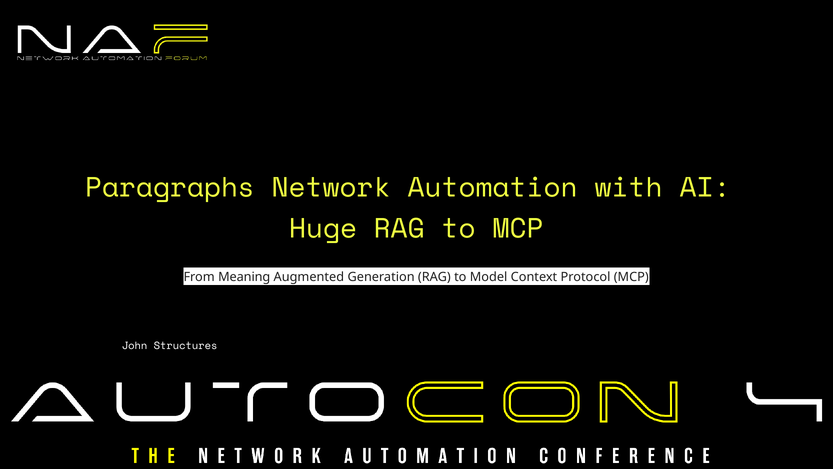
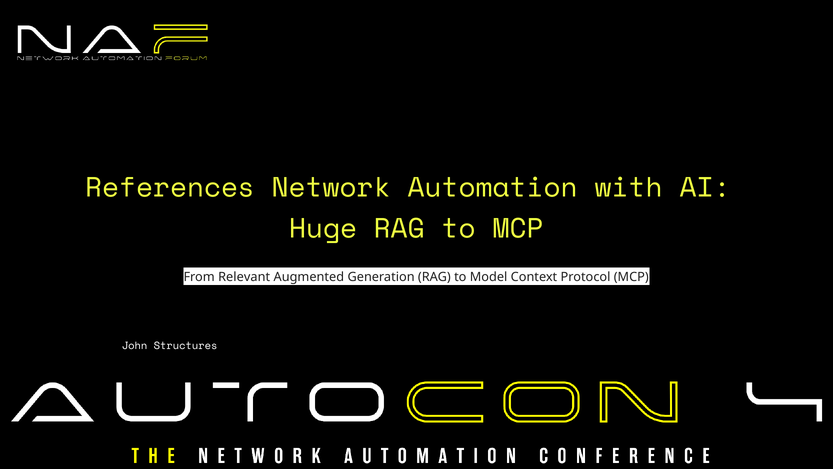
Paragraphs: Paragraphs -> References
Meaning: Meaning -> Relevant
